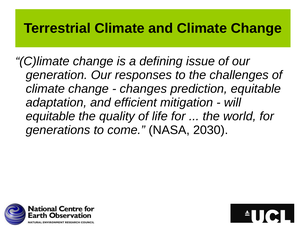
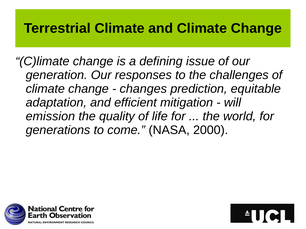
equitable at (50, 117): equitable -> emission
2030: 2030 -> 2000
